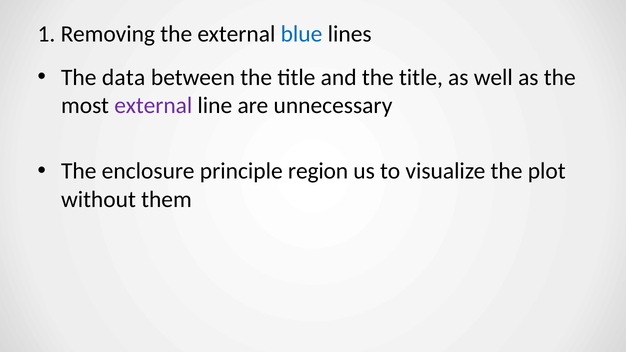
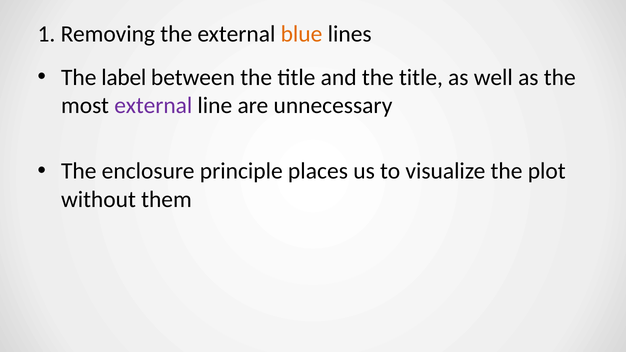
blue colour: blue -> orange
data: data -> label
region: region -> places
